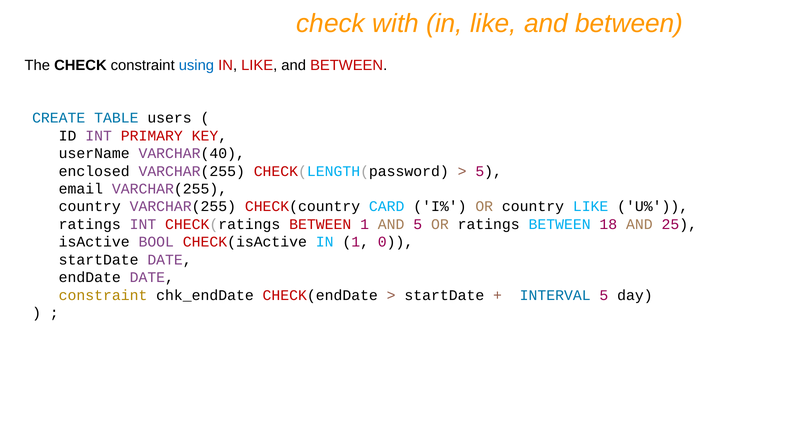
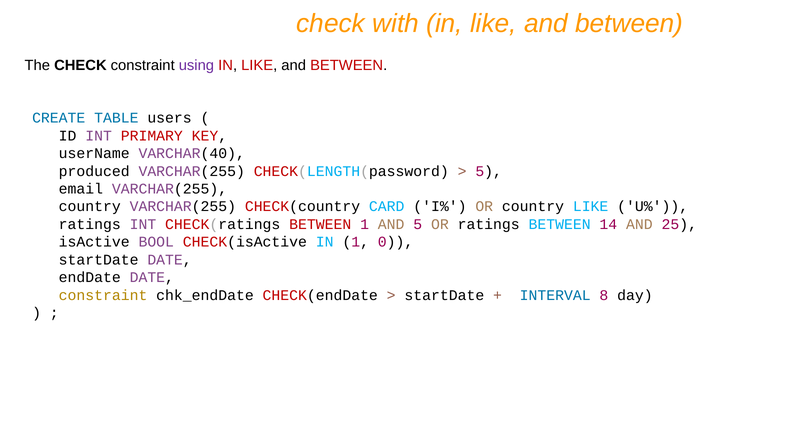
using colour: blue -> purple
enclosed: enclosed -> produced
18: 18 -> 14
INTERVAL 5: 5 -> 8
